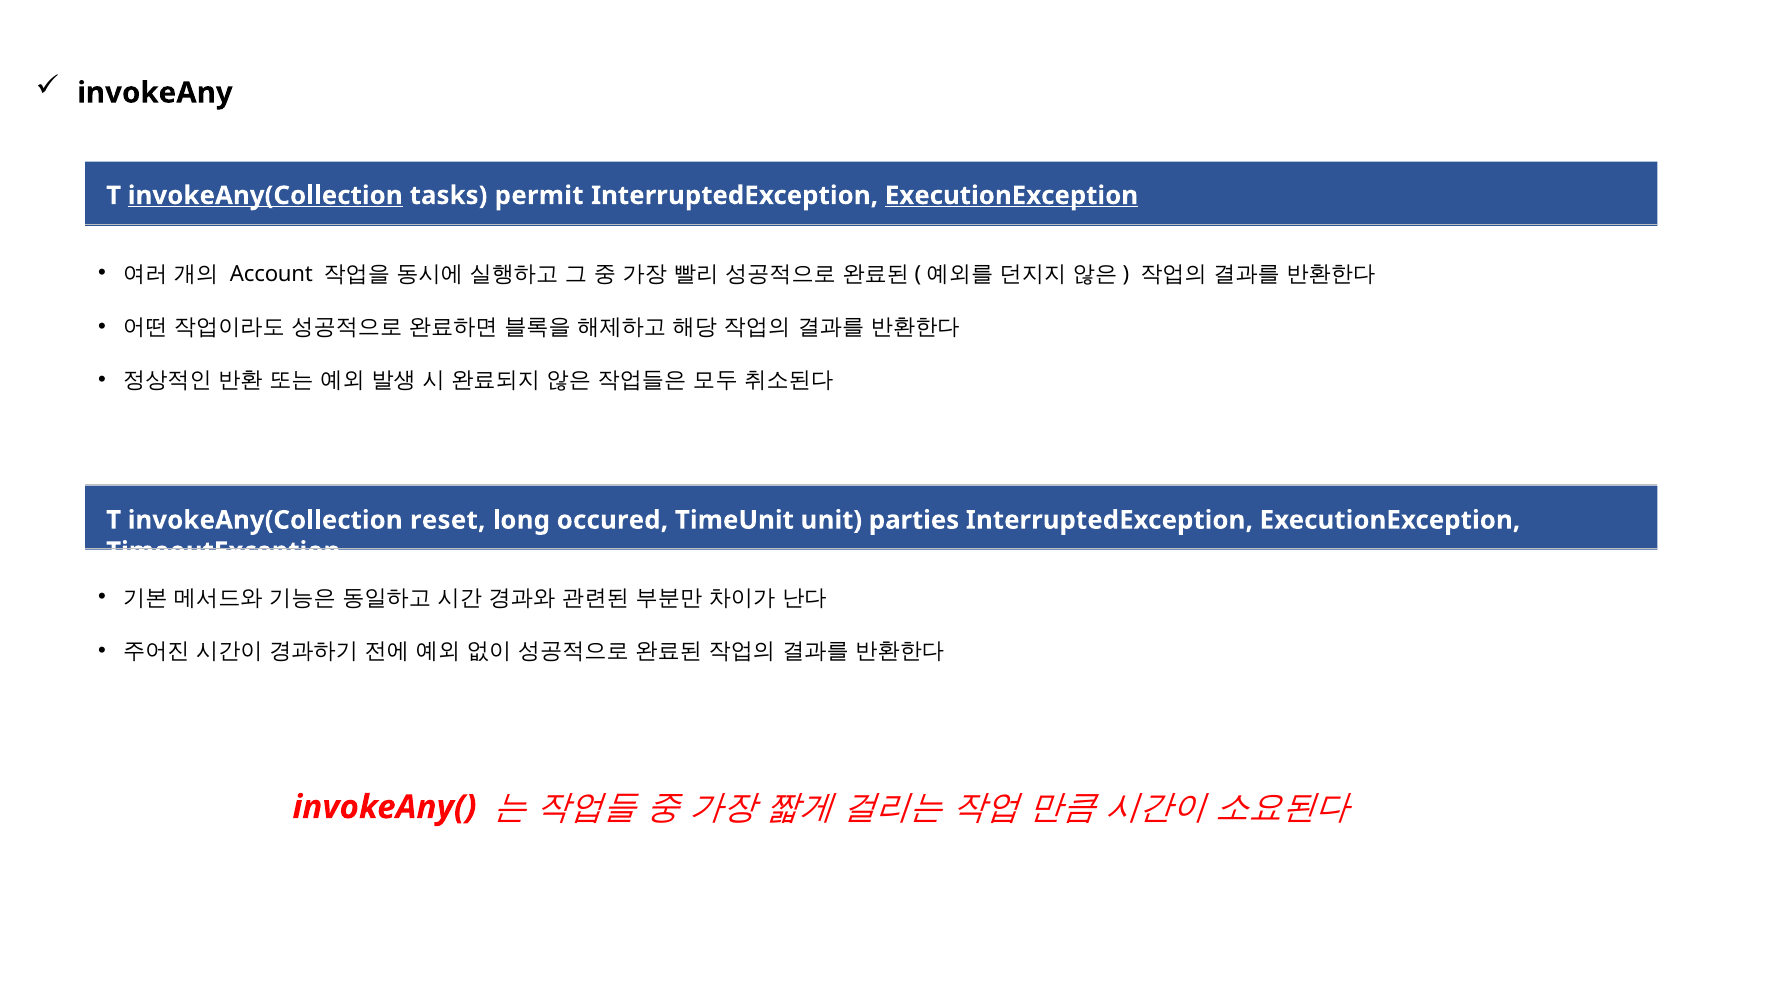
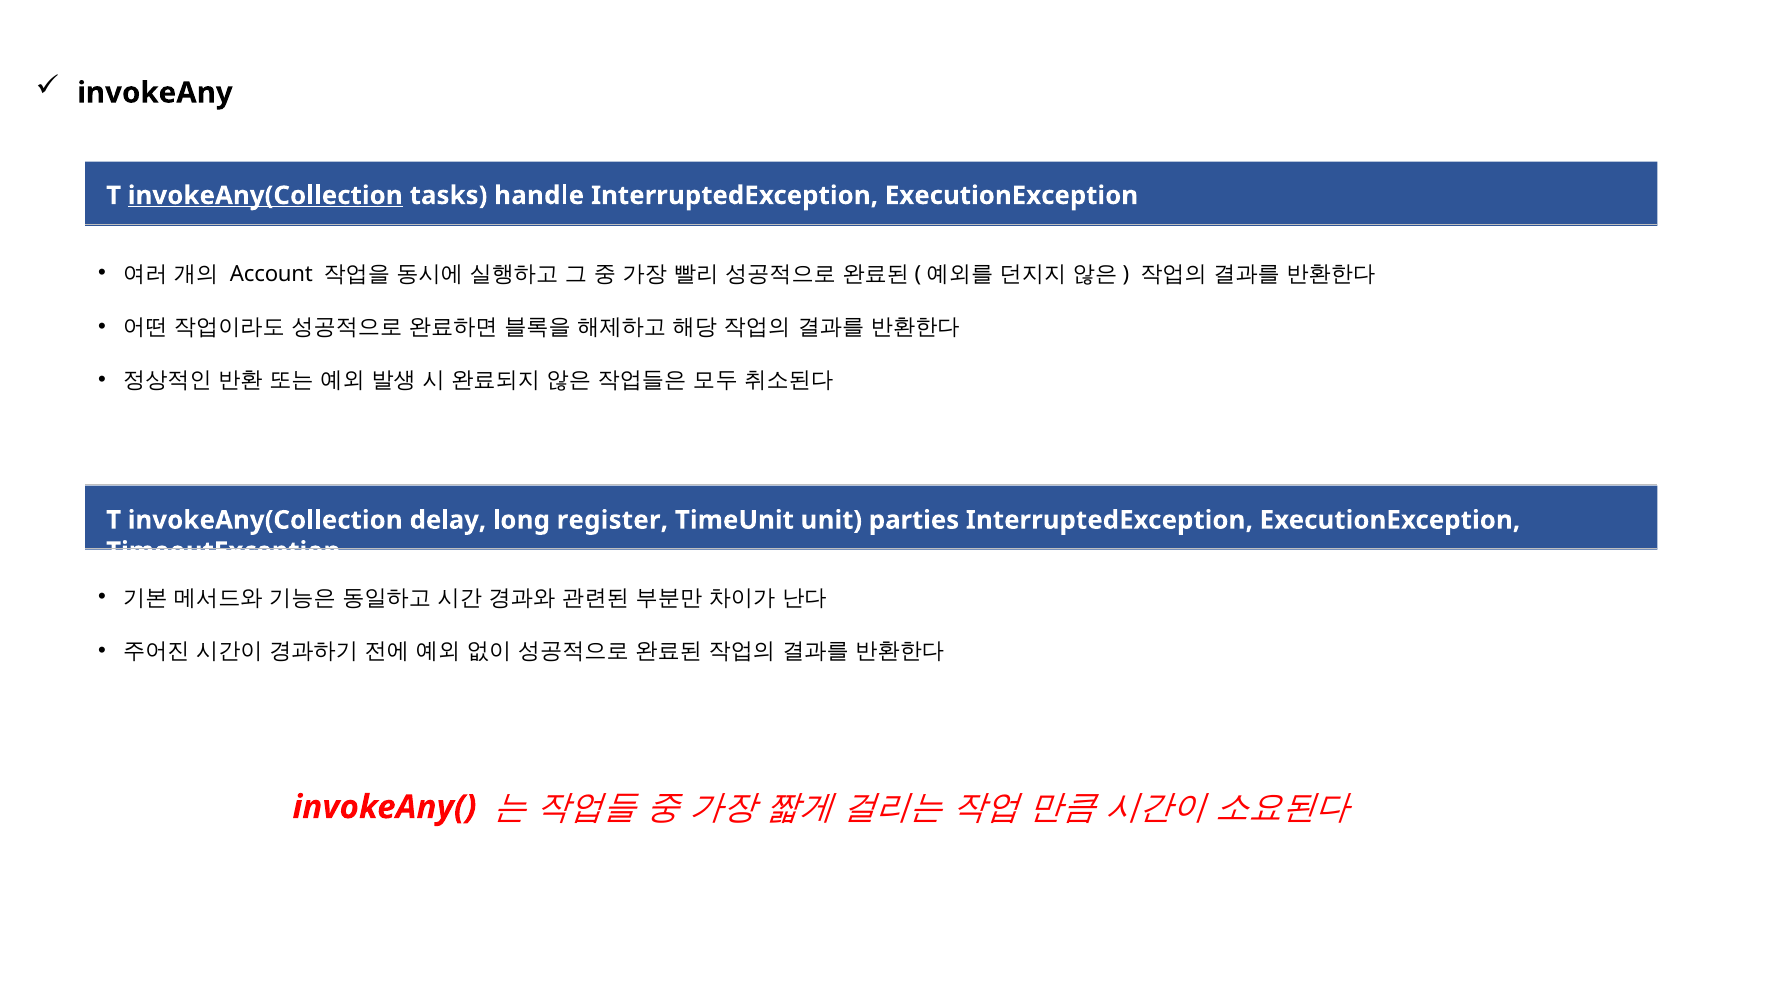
permit: permit -> handle
ExecutionException at (1011, 196) underline: present -> none
reset: reset -> delay
occured: occured -> register
